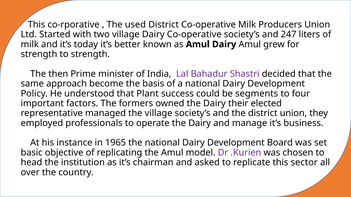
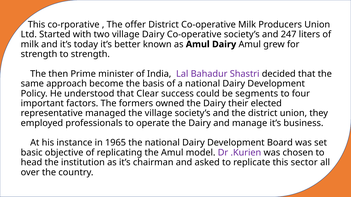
used: used -> offer
Plant: Plant -> Clear
